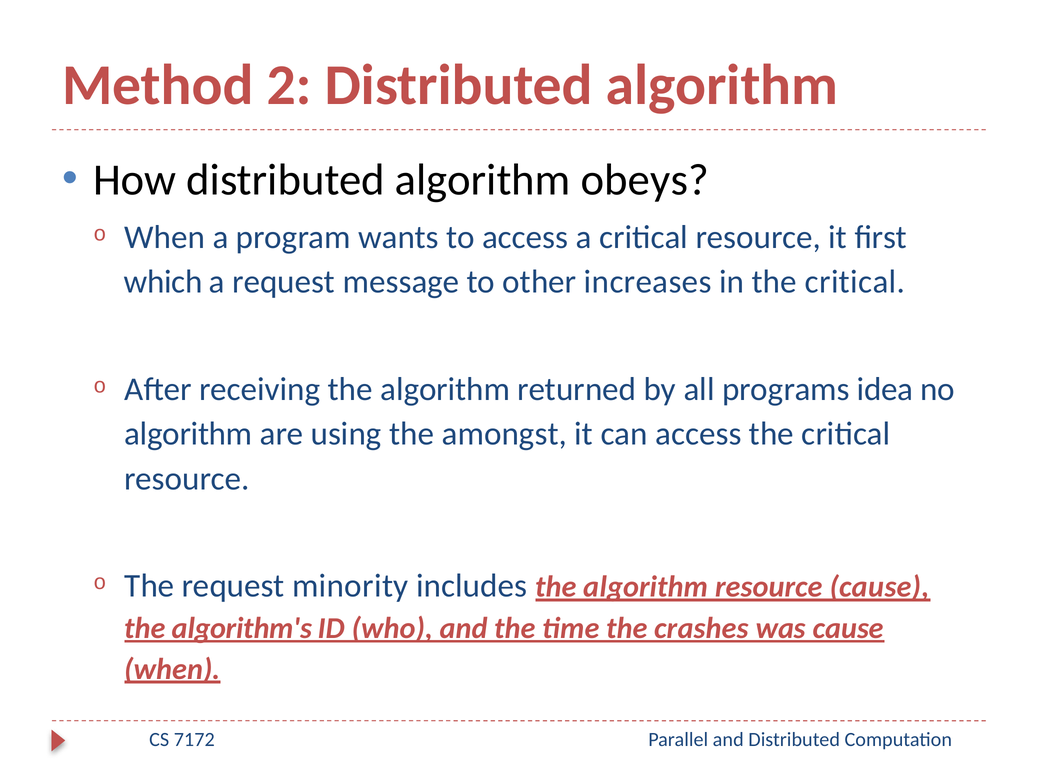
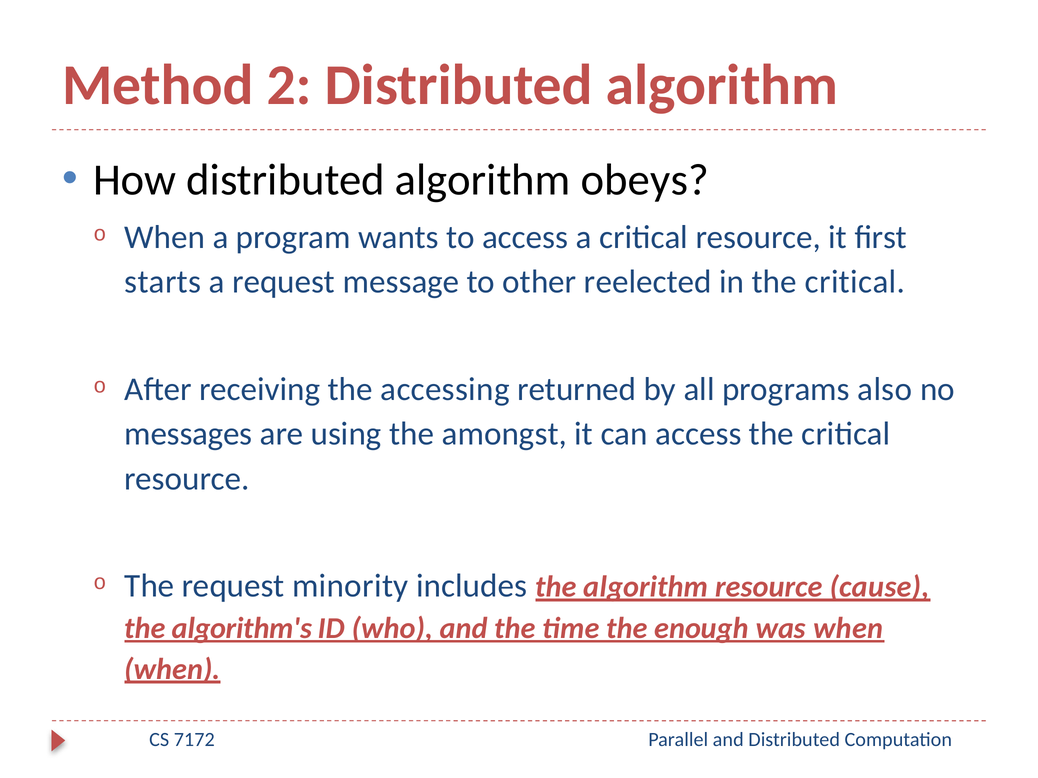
which: which -> starts
increases: increases -> reelected
receiving the algorithm: algorithm -> accessing
idea: idea -> also
algorithm at (188, 434): algorithm -> messages
crashes: crashes -> enough
was cause: cause -> when
